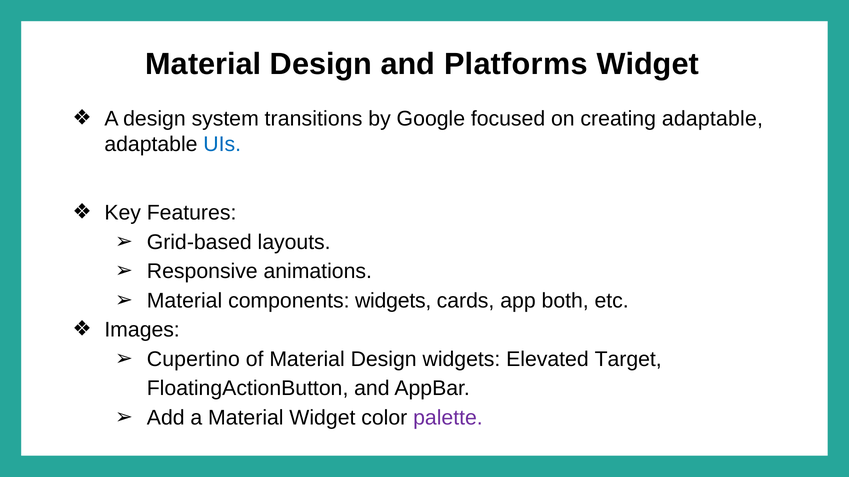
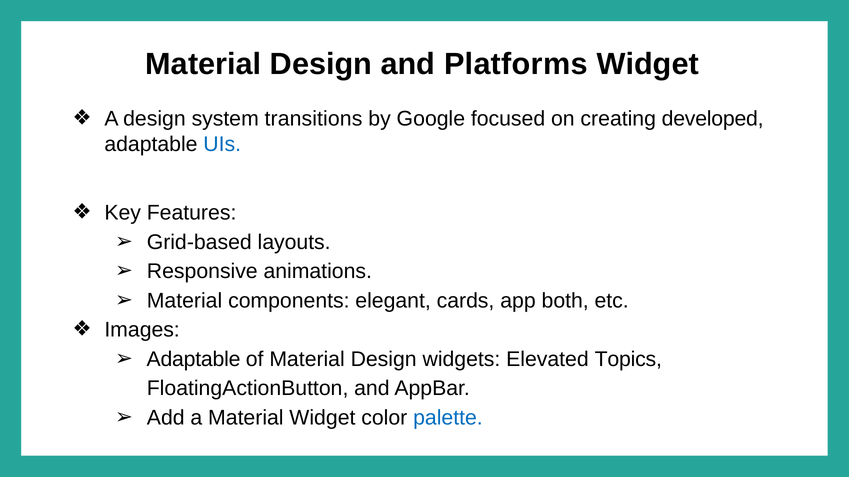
creating adaptable: adaptable -> developed
components widgets: widgets -> elegant
Cupertino at (193, 360): Cupertino -> Adaptable
Target: Target -> Topics
palette colour: purple -> blue
